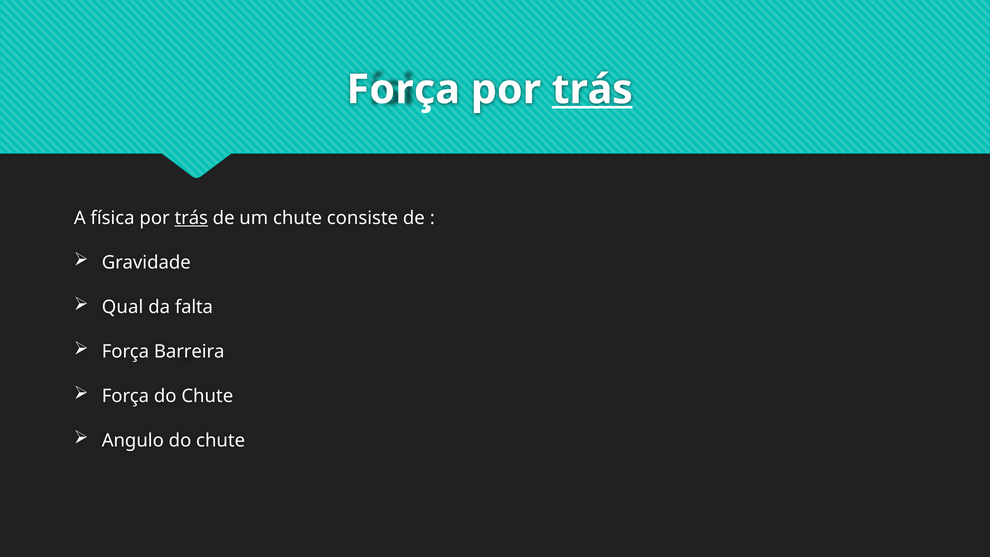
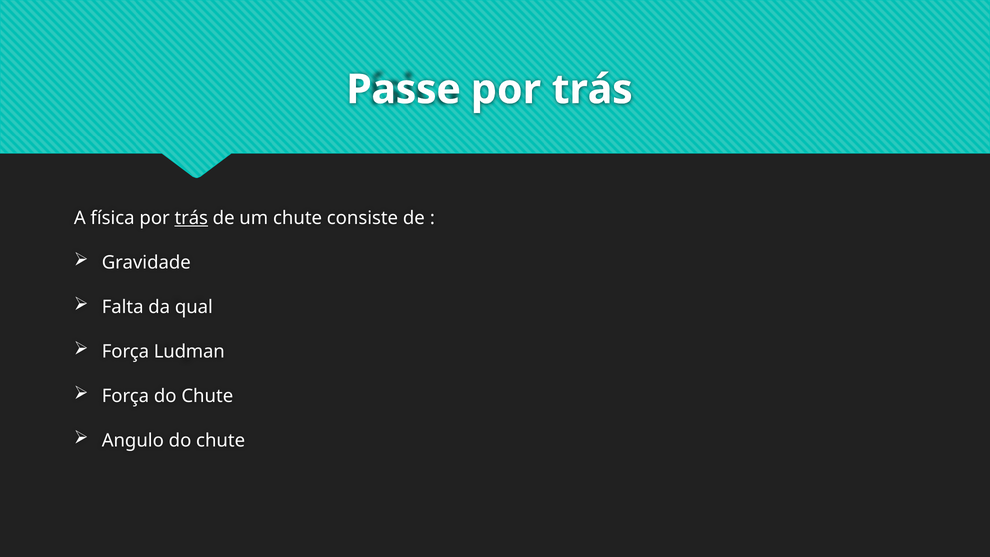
Força at (403, 90): Força -> Passe
trás at (592, 90) underline: present -> none
Qual: Qual -> Falta
falta: falta -> qual
Barreira: Barreira -> Ludman
